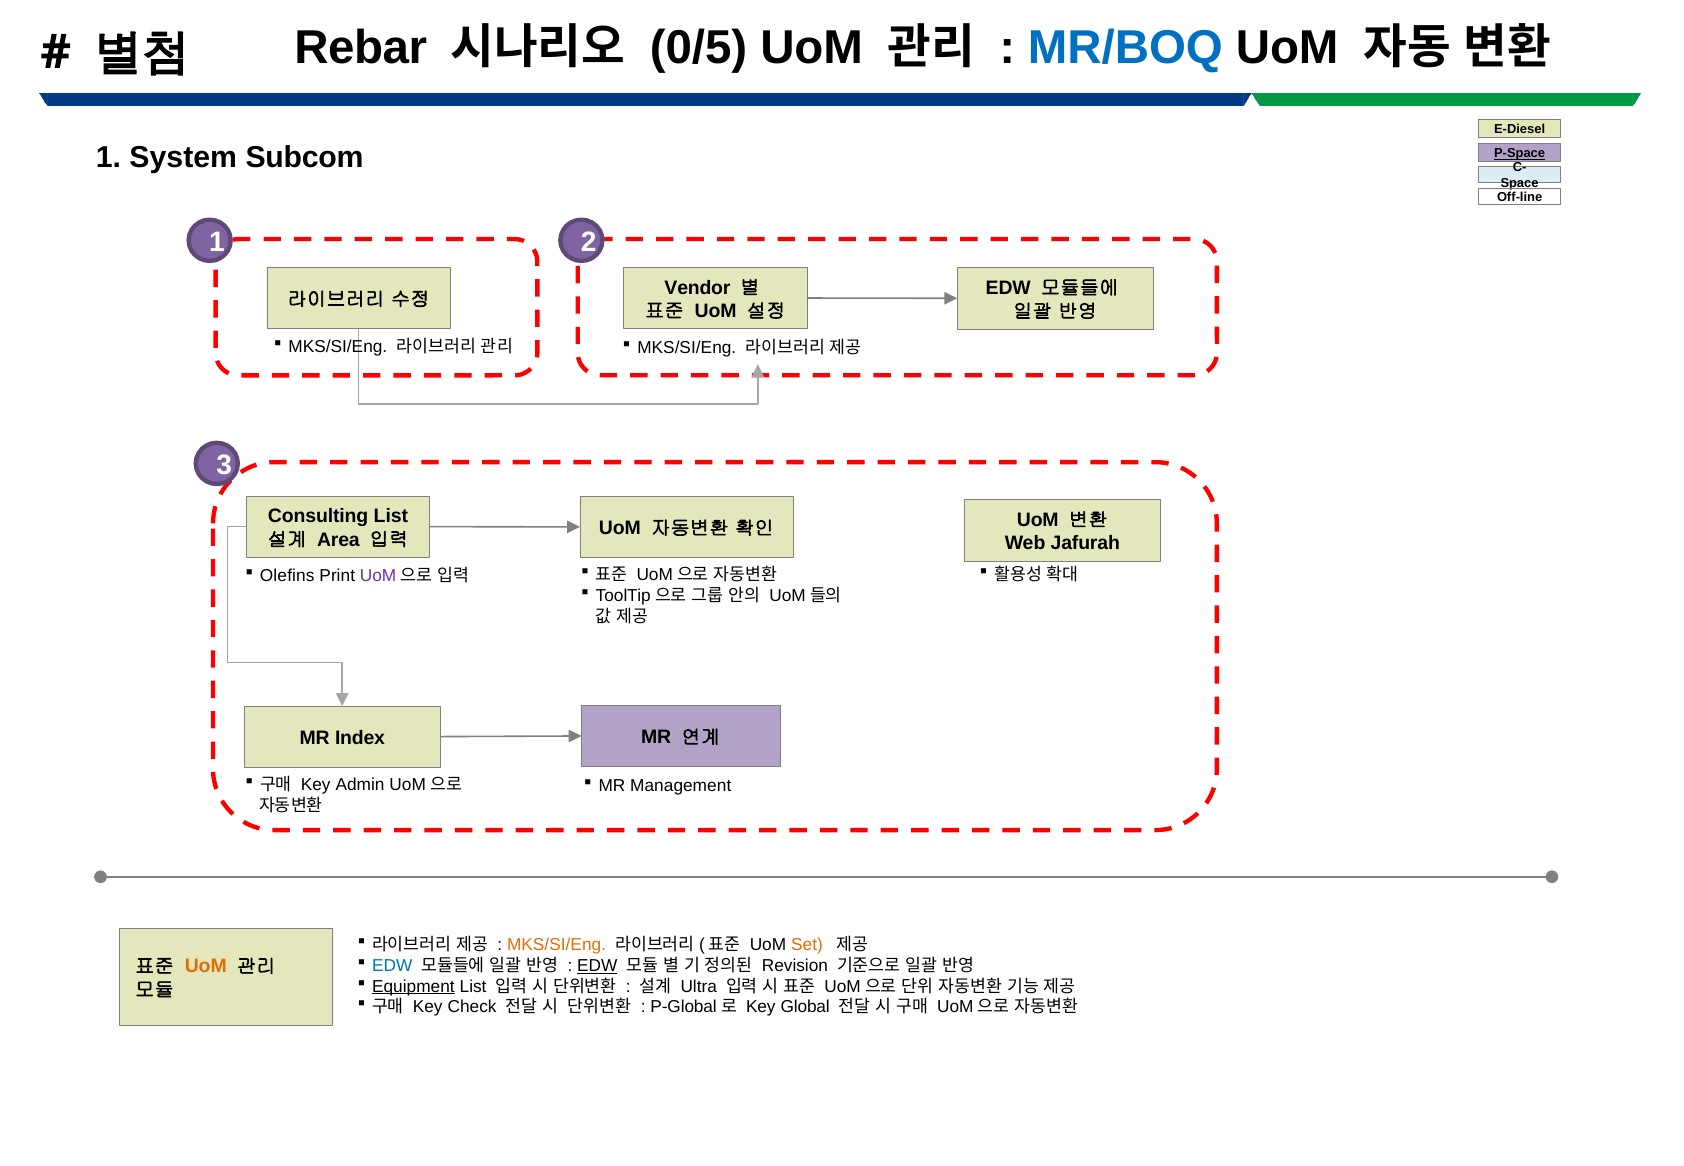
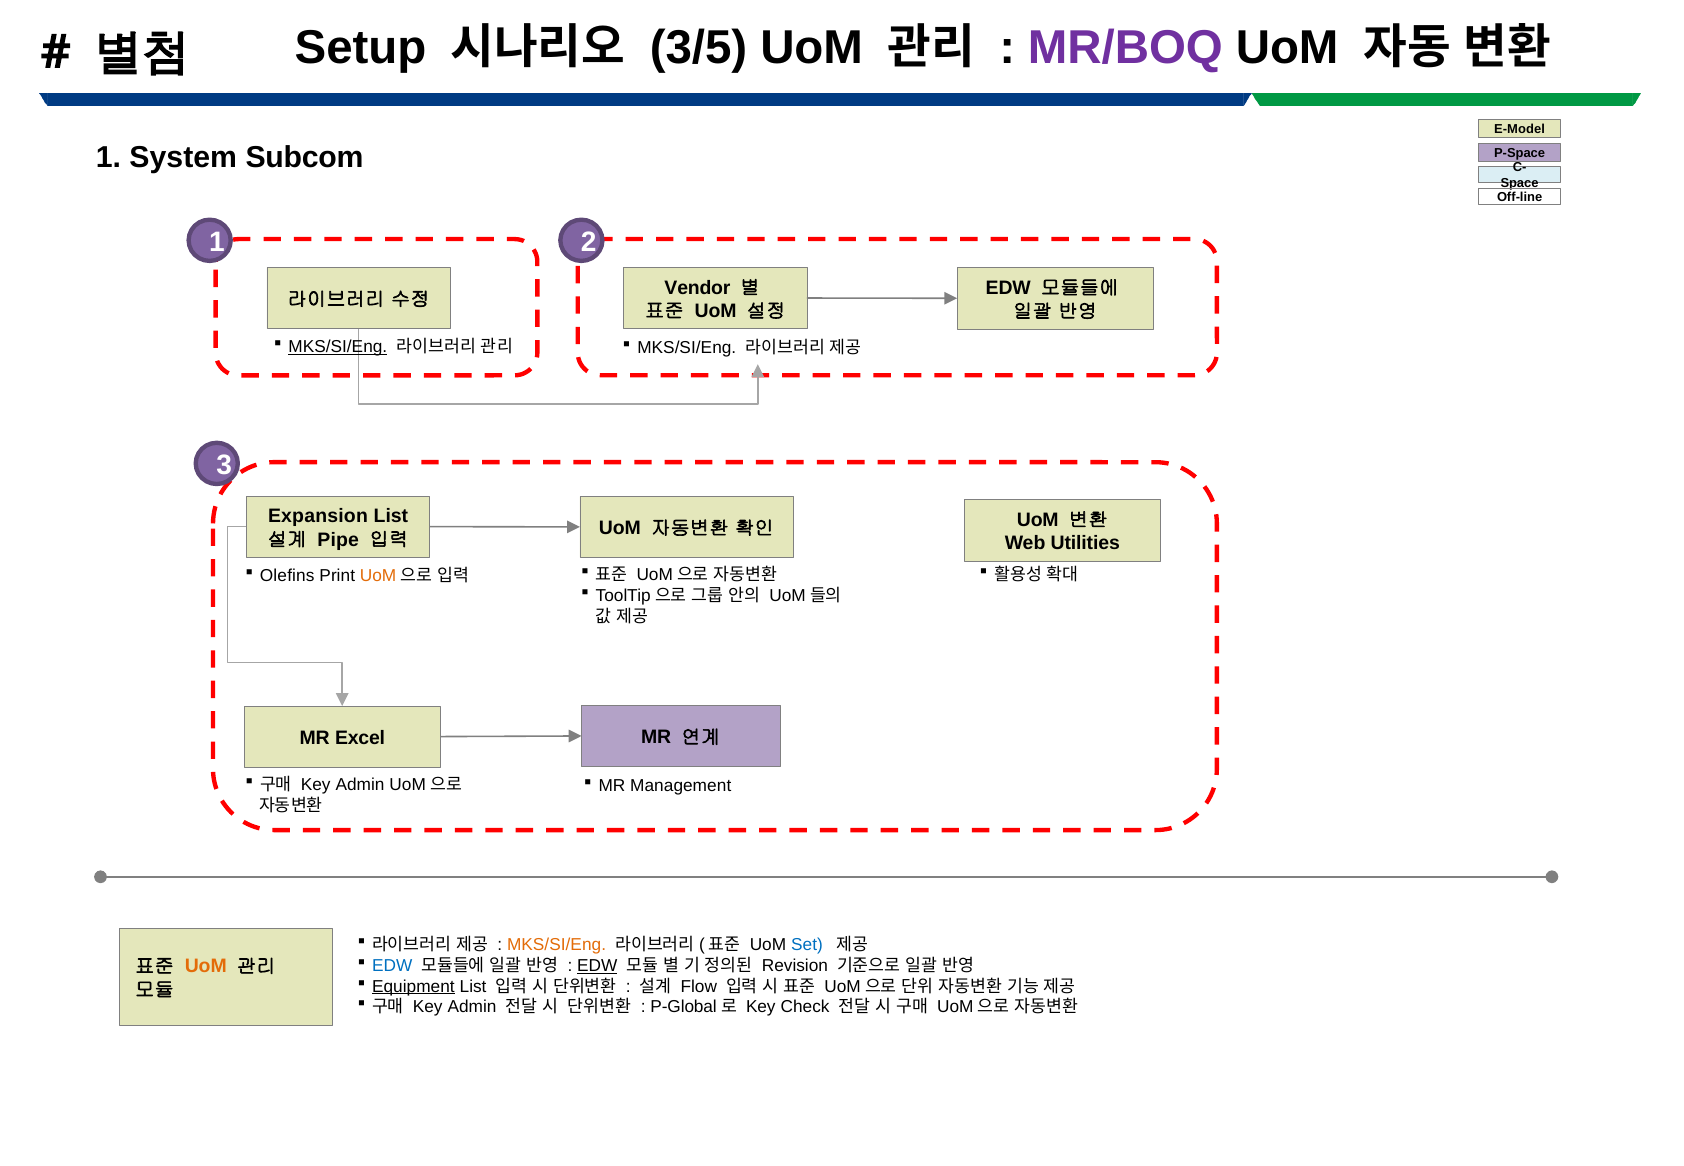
Rebar: Rebar -> Setup
0/5: 0/5 -> 3/5
MR/BOQ colour: blue -> purple
E-Diesel: E-Diesel -> E-Model
P-Space underline: present -> none
MKS/SI/Eng at (338, 347) underline: none -> present
Consulting: Consulting -> Expansion
Area: Area -> Pipe
Jafurah: Jafurah -> Utilities
UoM at (378, 576) colour: purple -> orange
Index: Index -> Excel
Set colour: orange -> blue
Ultra: Ultra -> Flow
Check at (472, 1007): Check -> Admin
Global: Global -> Check
